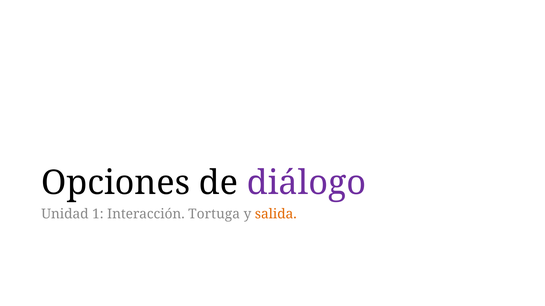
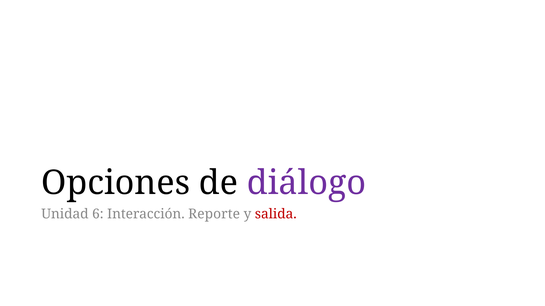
1: 1 -> 6
Tortuga: Tortuga -> Reporte
salida colour: orange -> red
